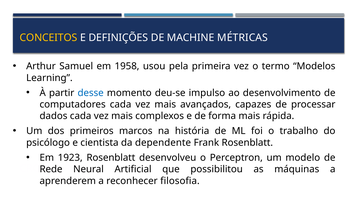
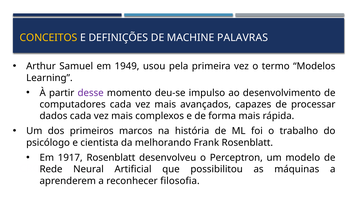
MÉTRICAS: MÉTRICAS -> PALAVRAS
1958: 1958 -> 1949
desse colour: blue -> purple
dependente: dependente -> melhorando
1923: 1923 -> 1917
